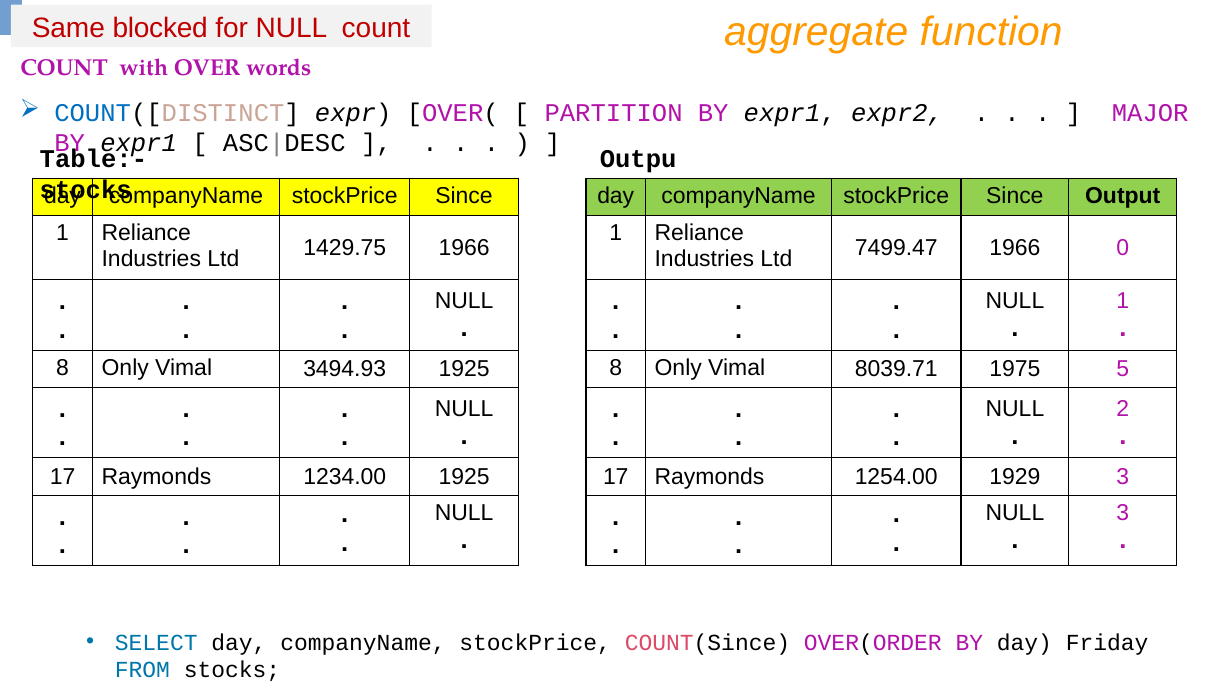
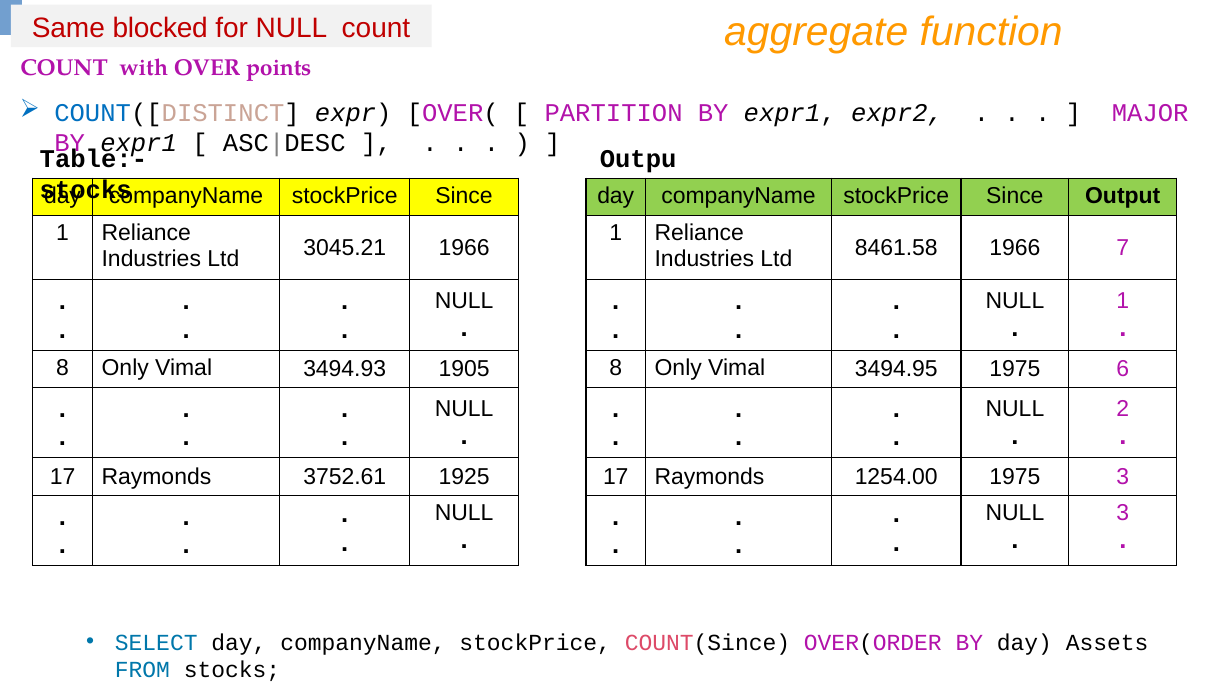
words: words -> points
1429.75: 1429.75 -> 3045.21
7499.47: 7499.47 -> 8461.58
0: 0 -> 7
3494.93 1925: 1925 -> 1905
8039.71: 8039.71 -> 3494.95
5: 5 -> 6
1234.00: 1234.00 -> 3752.61
1254.00 1929: 1929 -> 1975
Friday: Friday -> Assets
